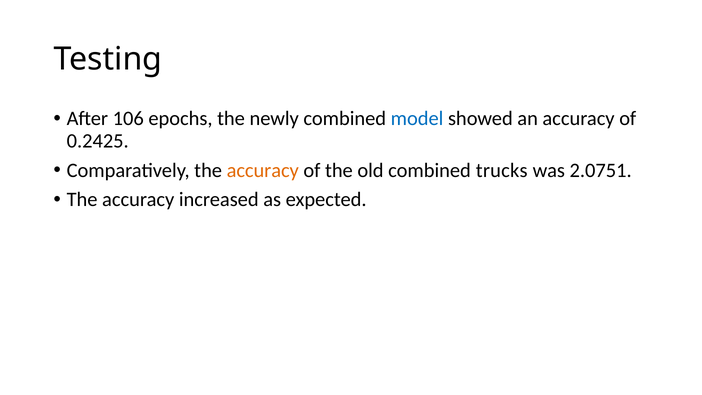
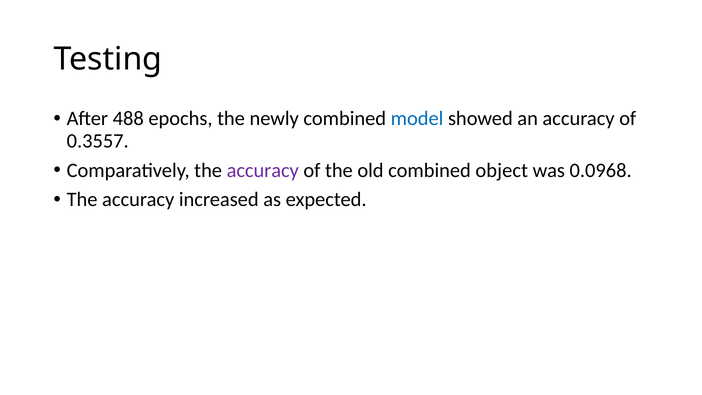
106: 106 -> 488
0.2425: 0.2425 -> 0.3557
accuracy at (263, 170) colour: orange -> purple
trucks: trucks -> object
2.0751: 2.0751 -> 0.0968
